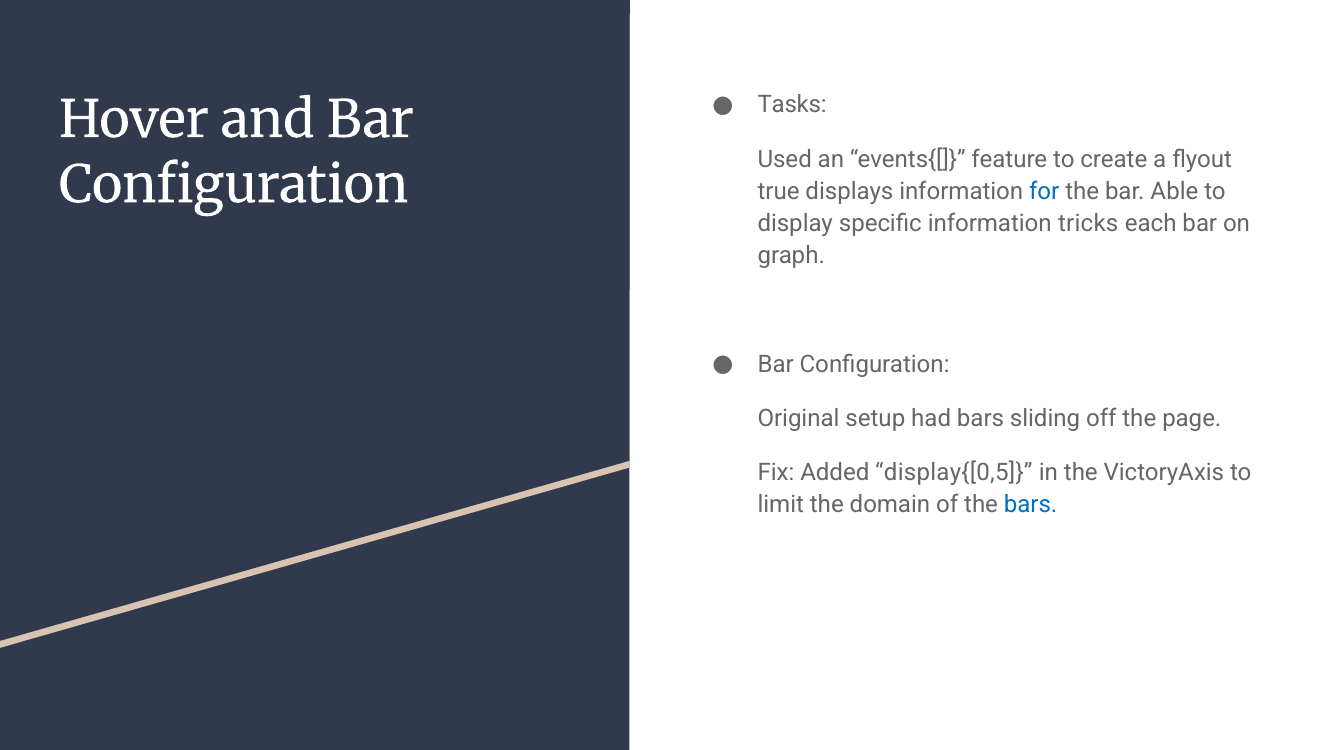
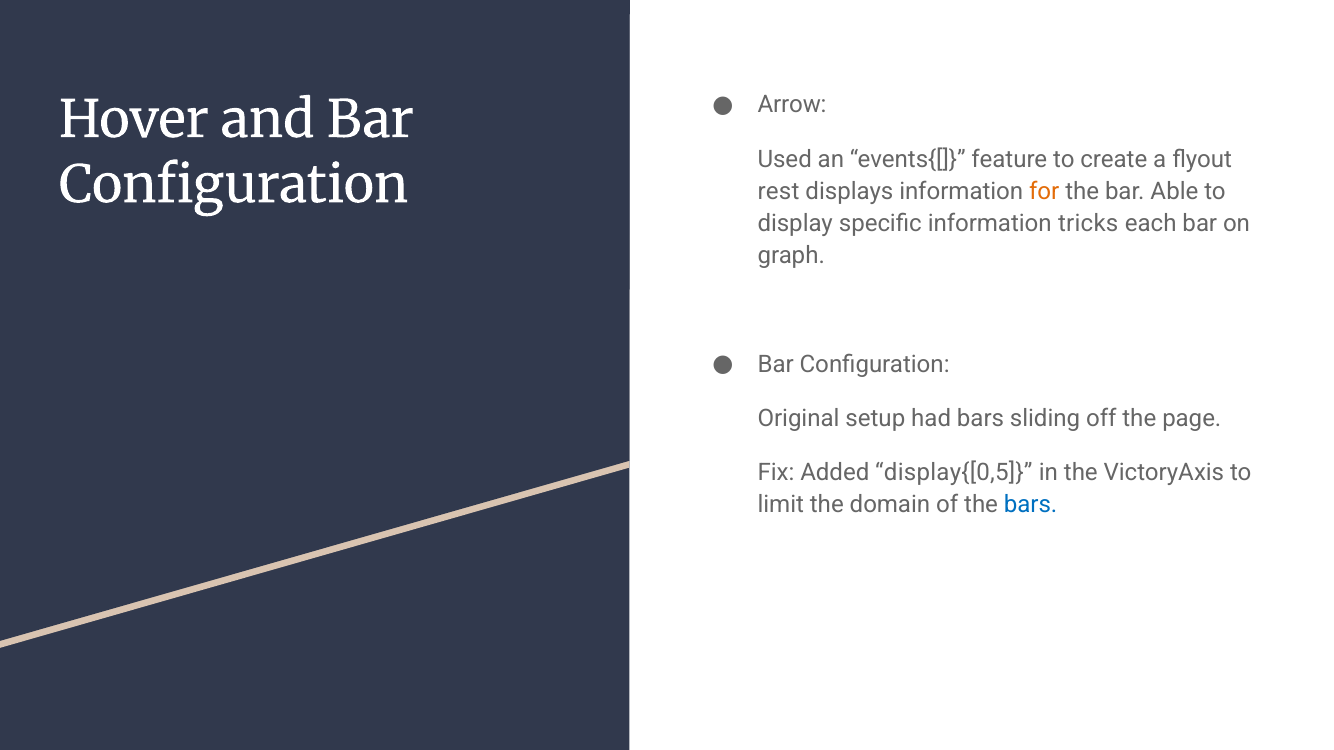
Tasks: Tasks -> Arrow
true: true -> rest
for colour: blue -> orange
